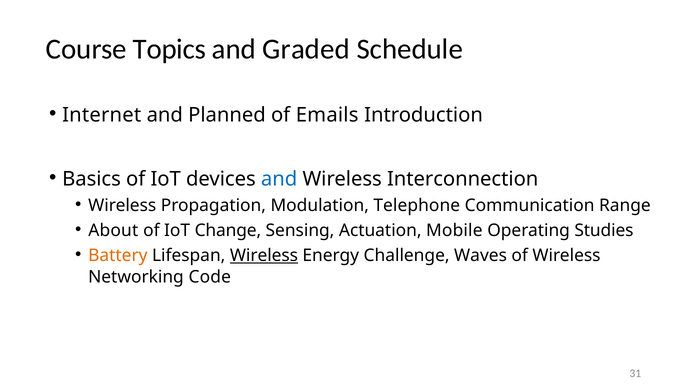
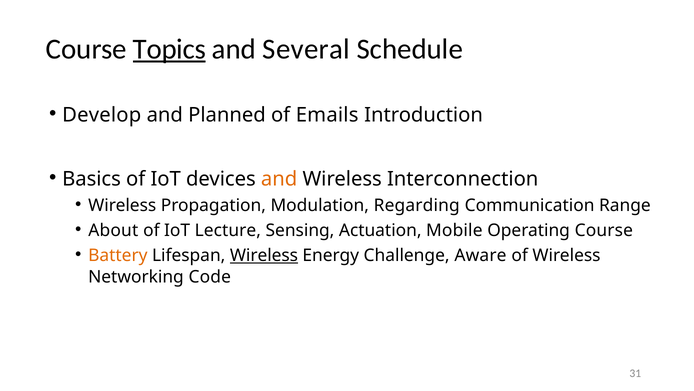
Topics underline: none -> present
Graded: Graded -> Several
Internet: Internet -> Develop
and at (279, 179) colour: blue -> orange
Telephone: Telephone -> Regarding
Change: Change -> Lecture
Operating Studies: Studies -> Course
Waves: Waves -> Aware
